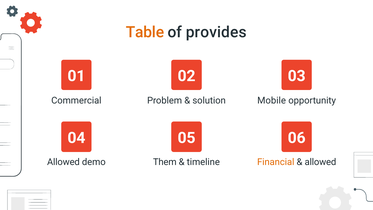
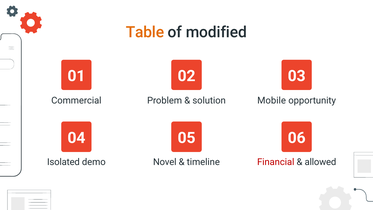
provides: provides -> modified
Allowed at (63, 162): Allowed -> Isolated
Them: Them -> Novel
Financial colour: orange -> red
